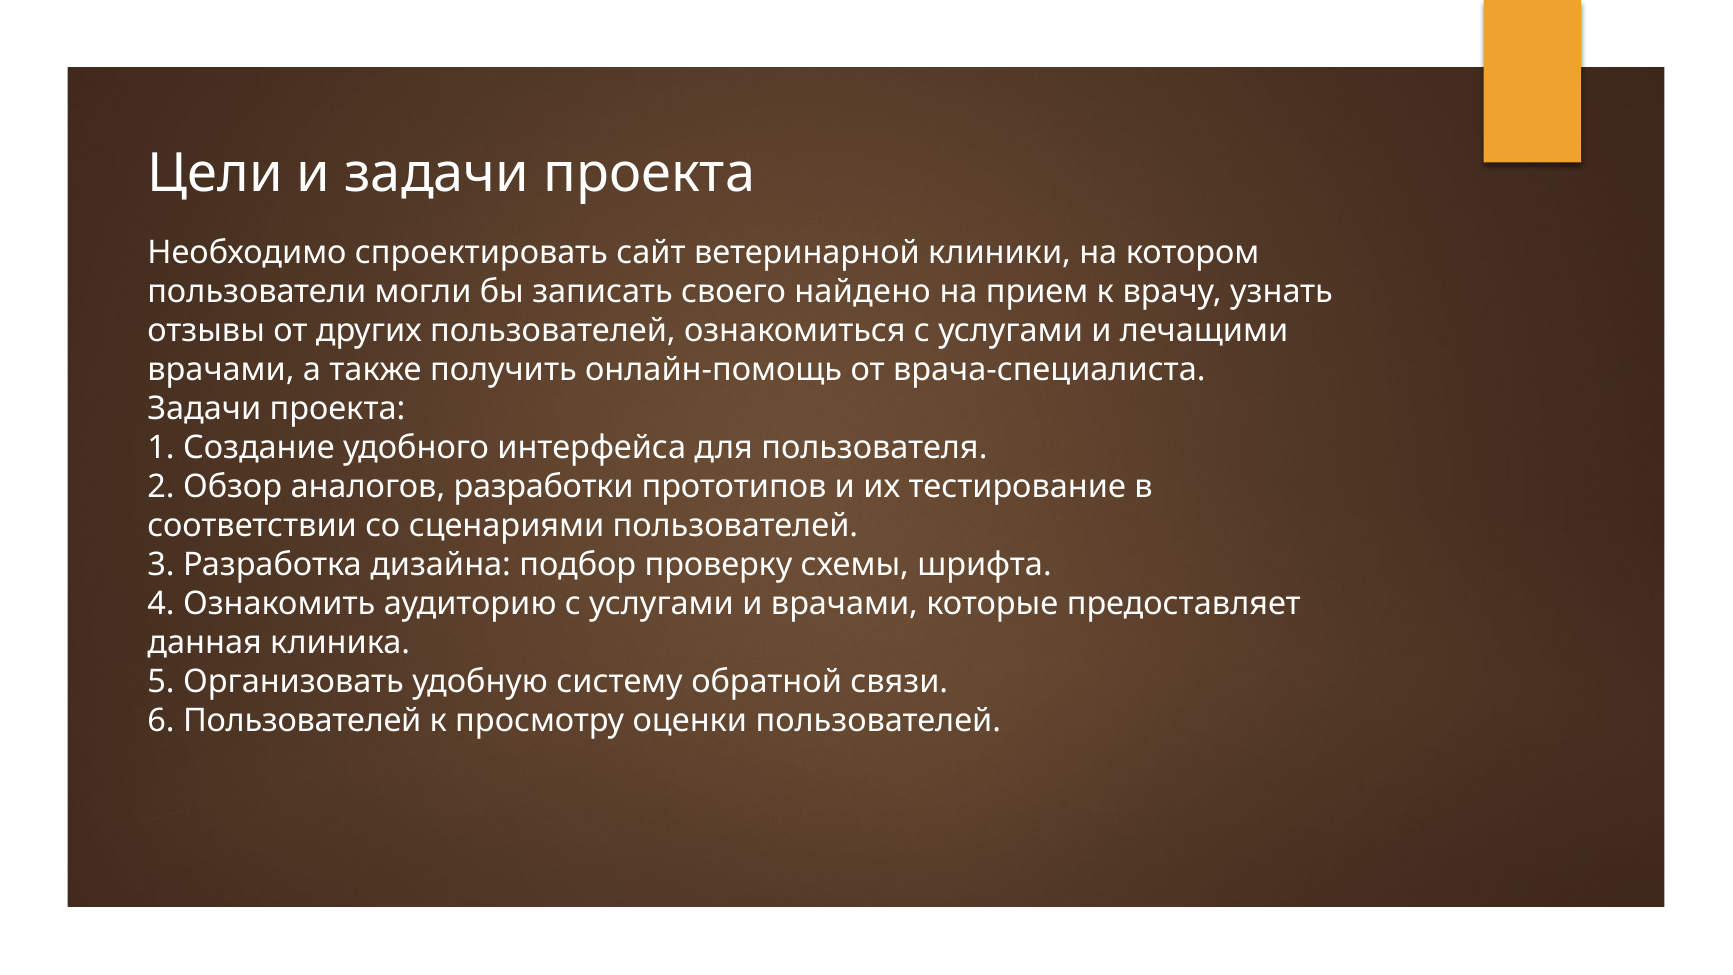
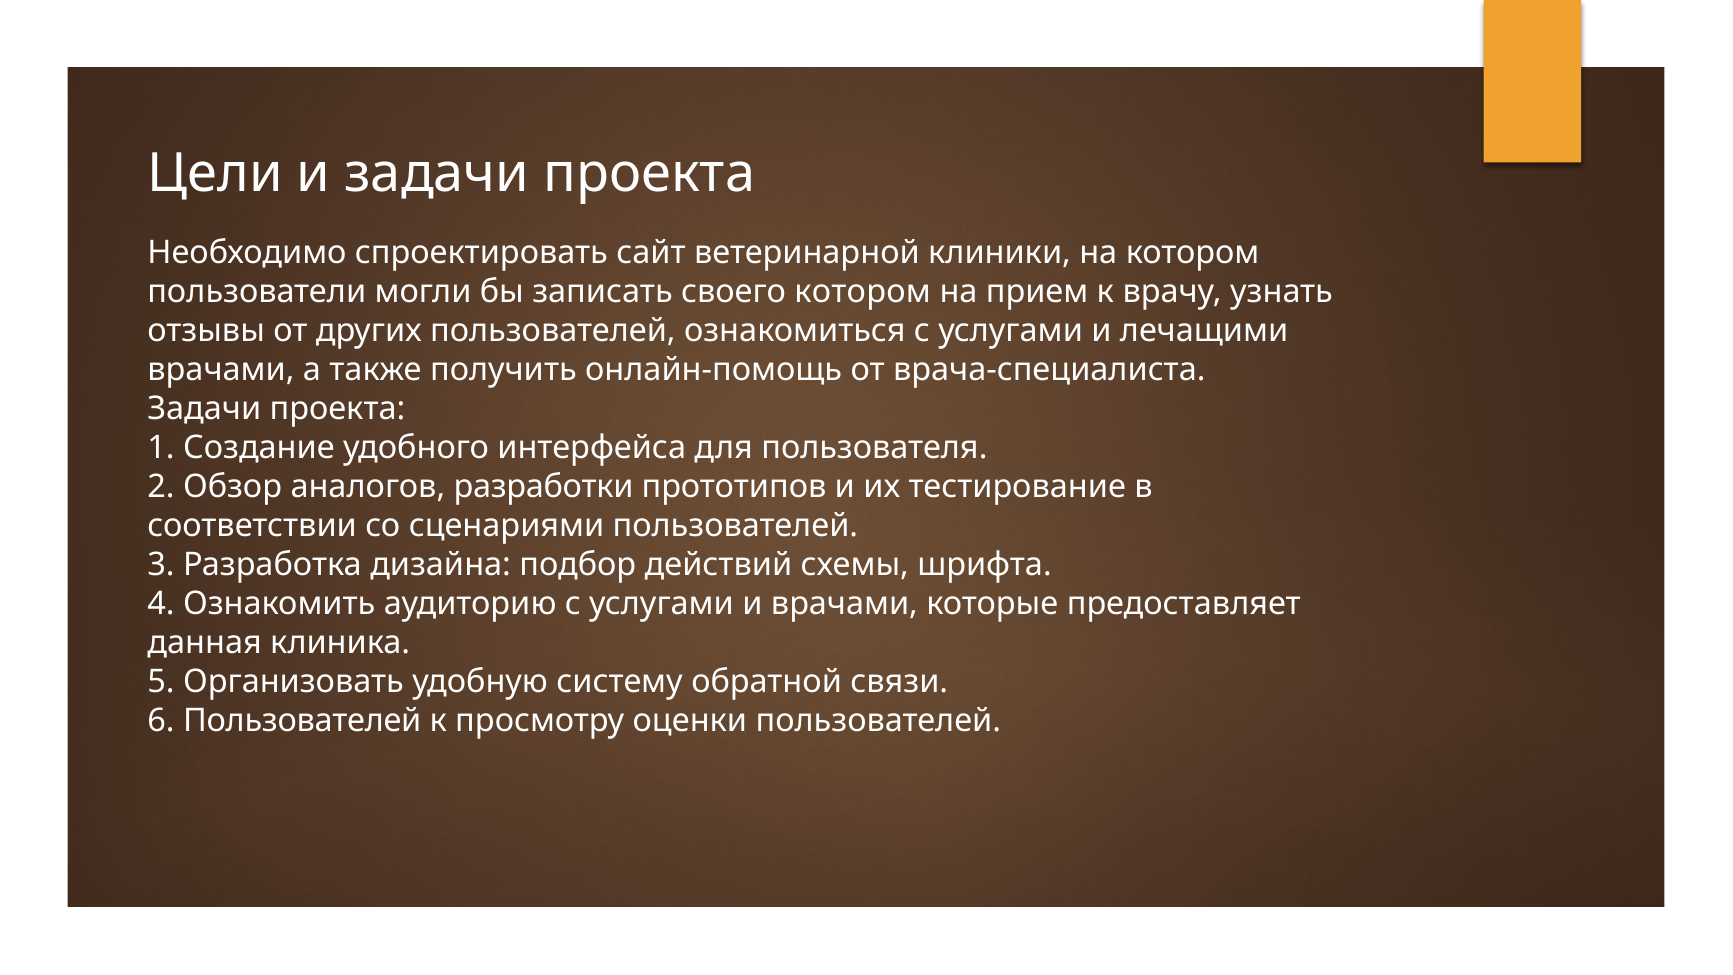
своего найдено: найдено -> котором
проверку: проверку -> действий
